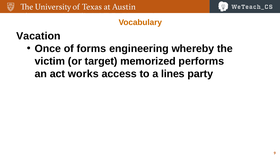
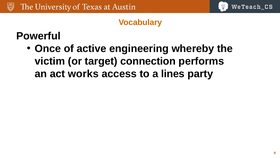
Vacation: Vacation -> Powerful
forms: forms -> active
memorized: memorized -> connection
